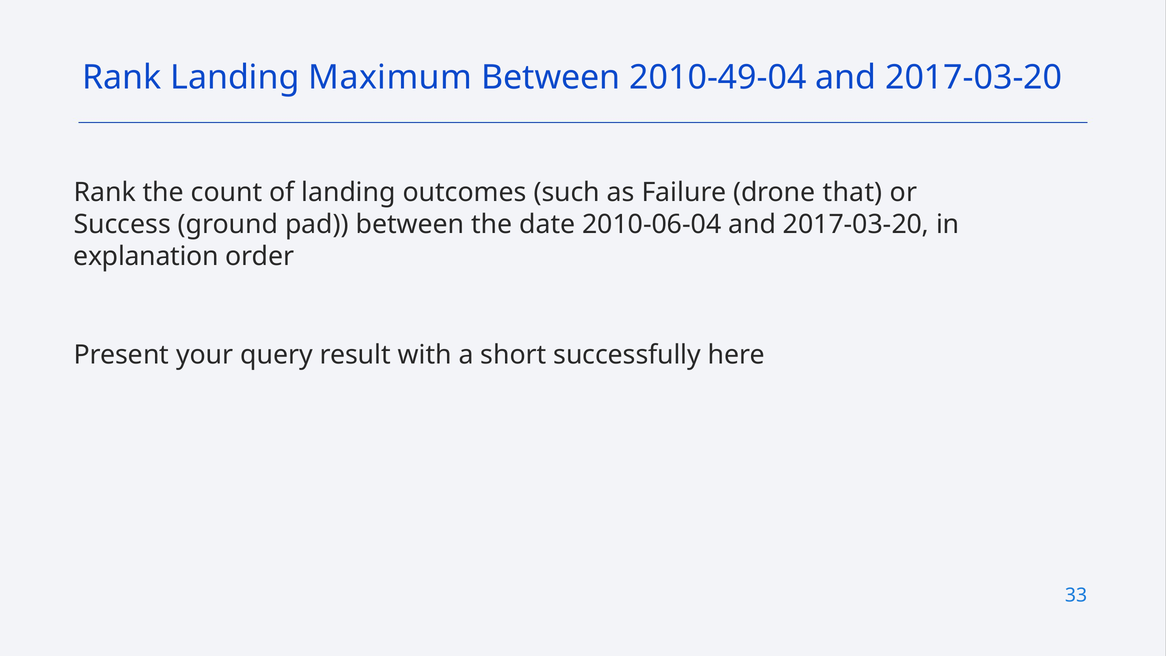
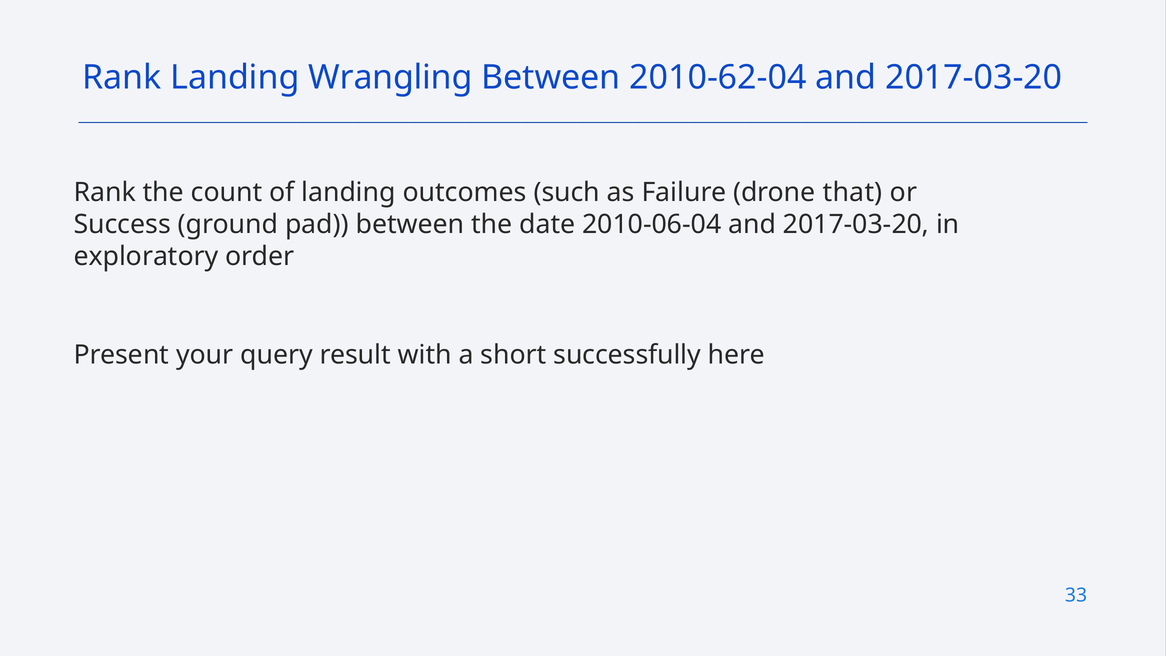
Maximum: Maximum -> Wrangling
2010-49-04: 2010-49-04 -> 2010-62-04
explanation: explanation -> exploratory
